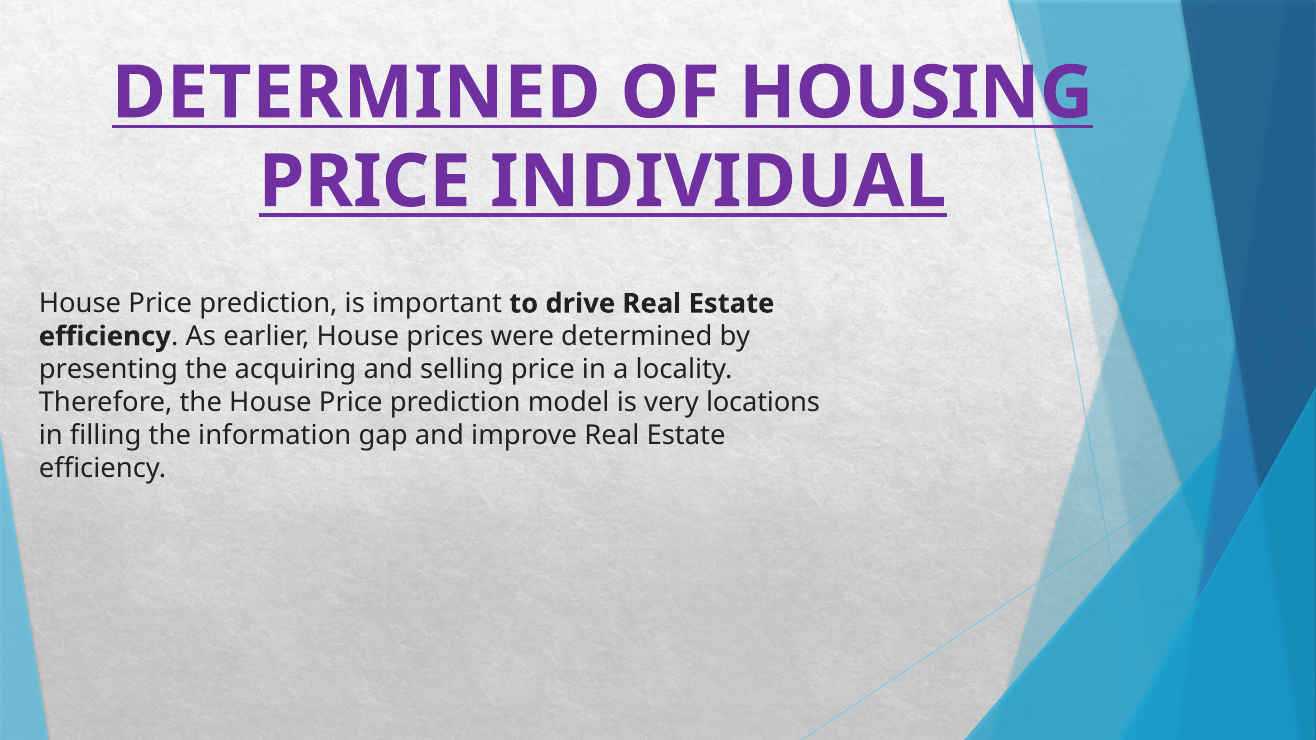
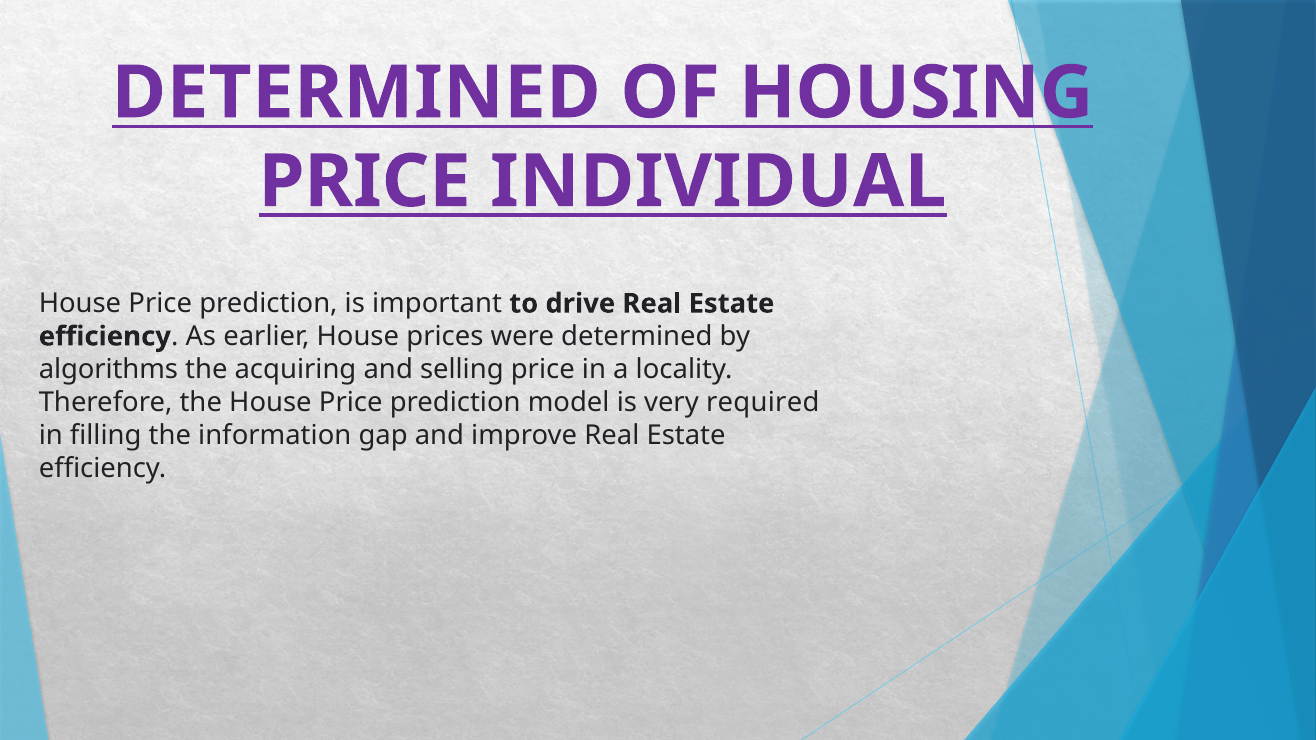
presenting: presenting -> algorithms
locations: locations -> required
